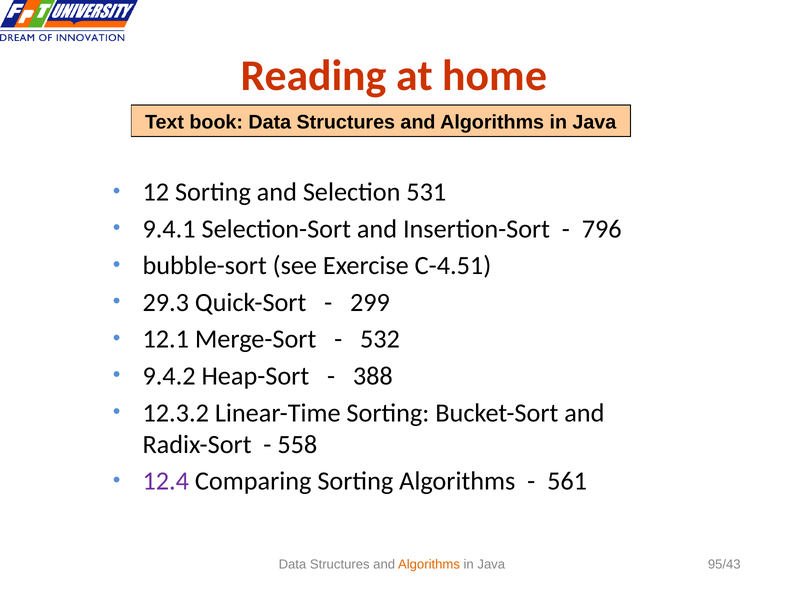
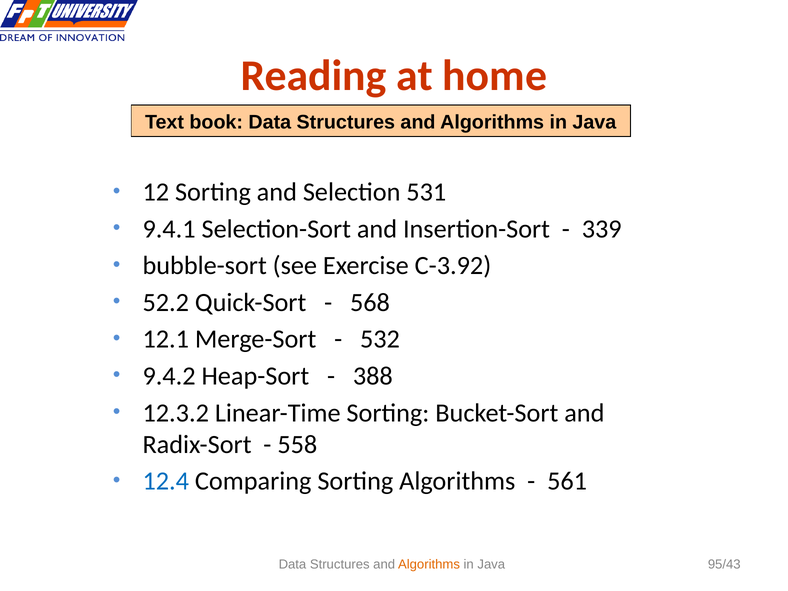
796: 796 -> 339
C-4.51: C-4.51 -> C-3.92
29.3: 29.3 -> 52.2
299: 299 -> 568
12.4 colour: purple -> blue
